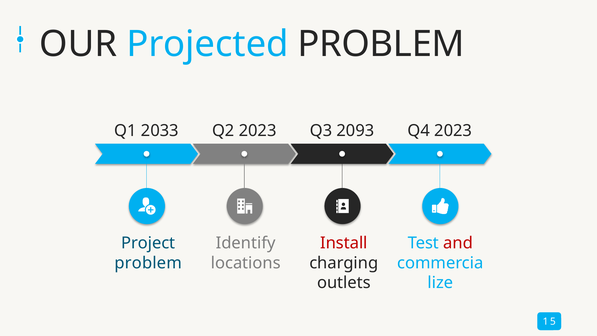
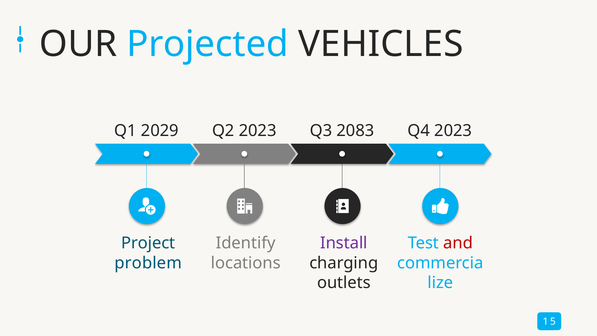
Projected PROBLEM: PROBLEM -> VEHICLES
2033: 2033 -> 2029
2093: 2093 -> 2083
Install colour: red -> purple
